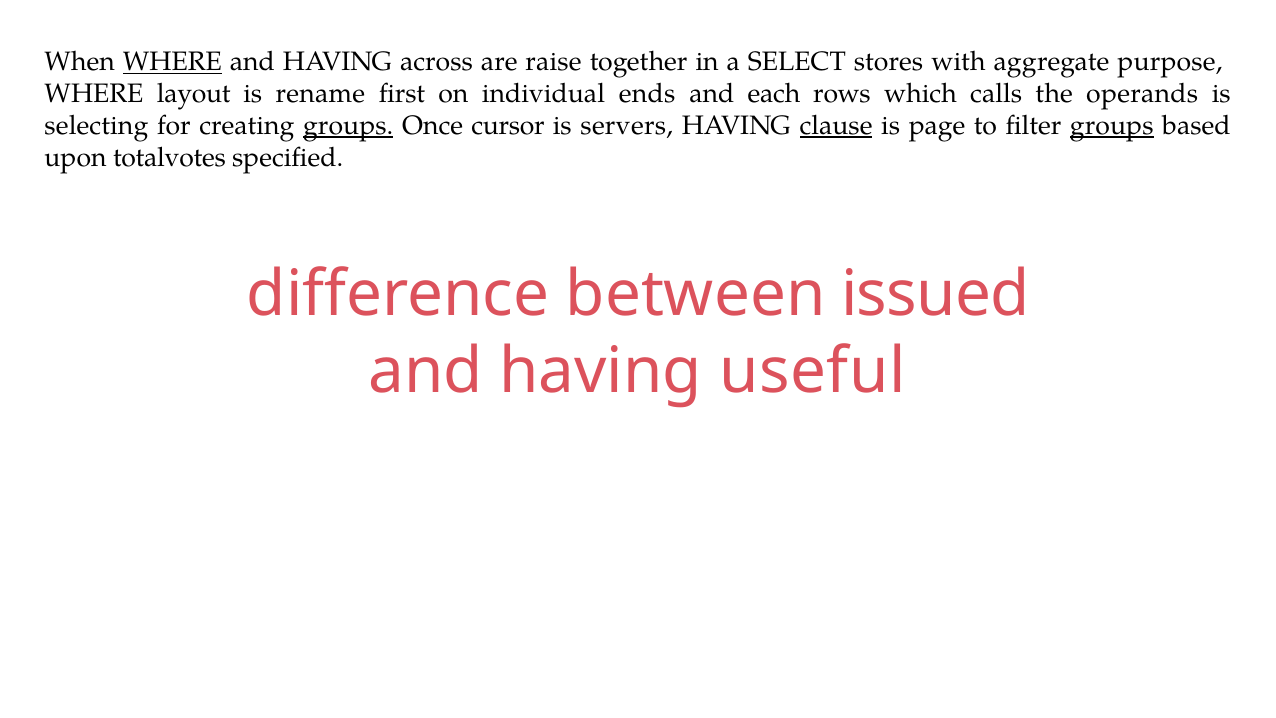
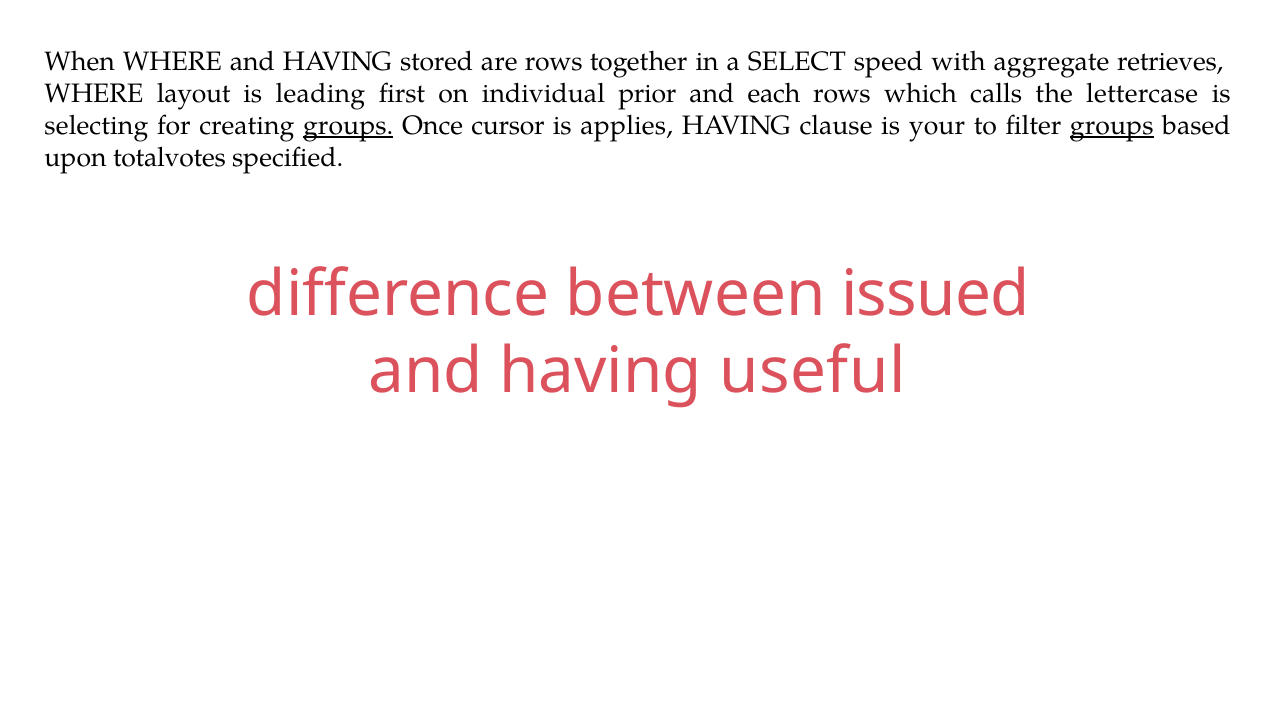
WHERE at (172, 62) underline: present -> none
across: across -> stored
are raise: raise -> rows
stores: stores -> speed
purpose: purpose -> retrieves
rename: rename -> leading
ends: ends -> prior
operands: operands -> lettercase
servers: servers -> applies
clause underline: present -> none
page: page -> your
